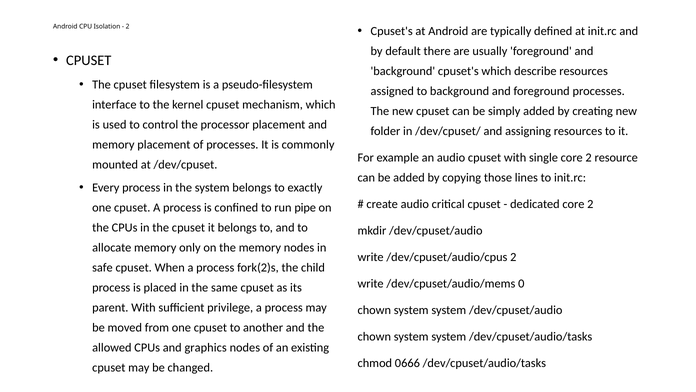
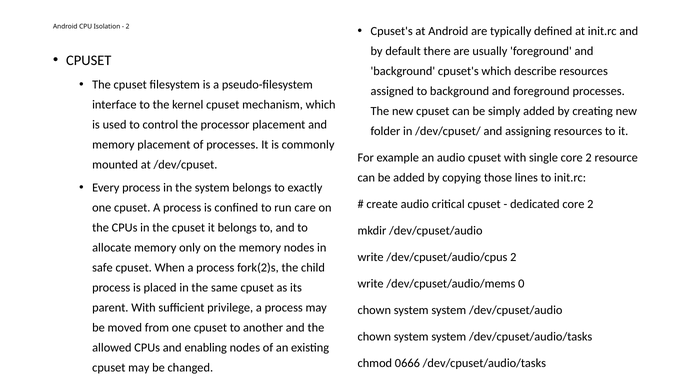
pipe: pipe -> care
graphics: graphics -> enabling
